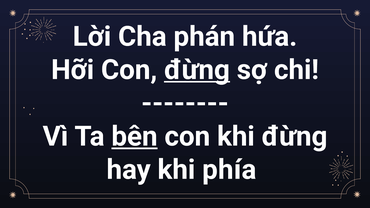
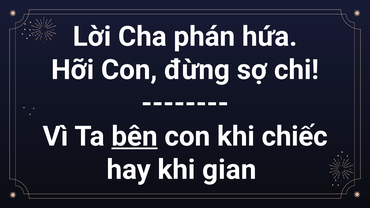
đừng at (197, 70) underline: present -> none
khi đừng: đừng -> chiếc
phía: phía -> gian
